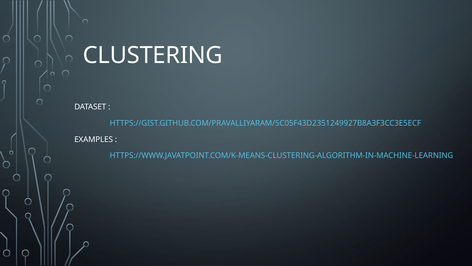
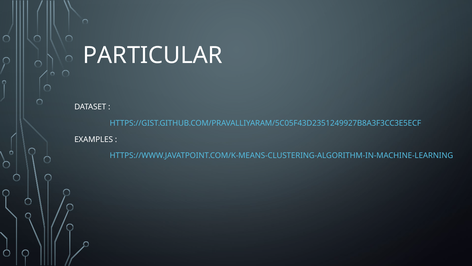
CLUSTERING: CLUSTERING -> PARTICULAR
